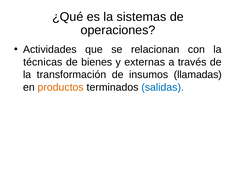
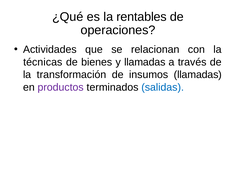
sistemas: sistemas -> rentables
y externas: externas -> llamadas
productos colour: orange -> purple
